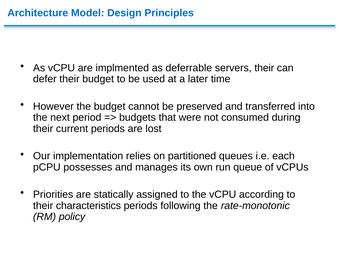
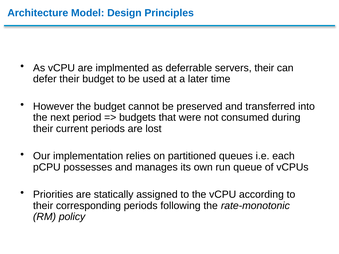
characteristics: characteristics -> corresponding
